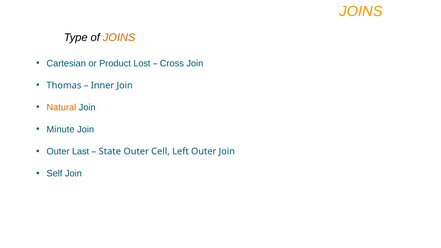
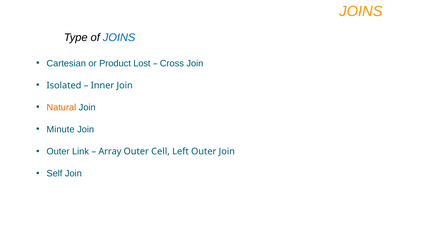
JOINS at (119, 38) colour: orange -> blue
Thomas: Thomas -> Isolated
Last: Last -> Link
State: State -> Array
